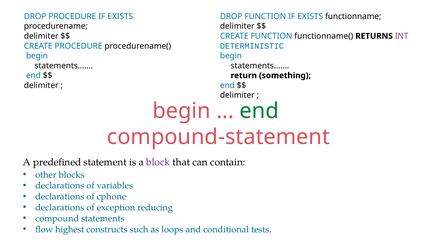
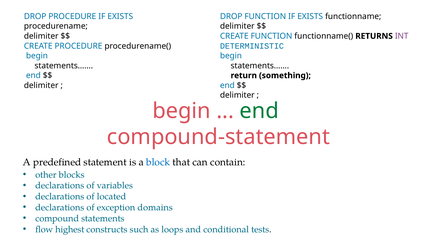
block colour: purple -> blue
cphone: cphone -> located
reducing: reducing -> domains
